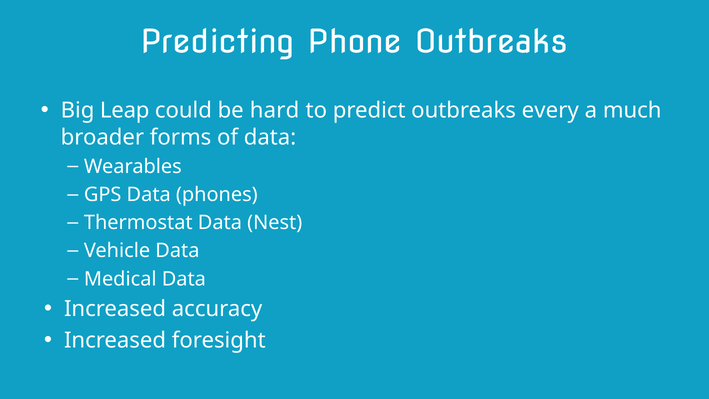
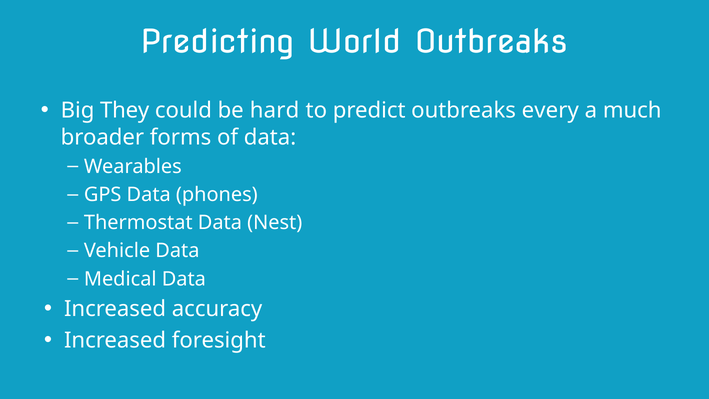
Phone: Phone -> World
Leap: Leap -> They
